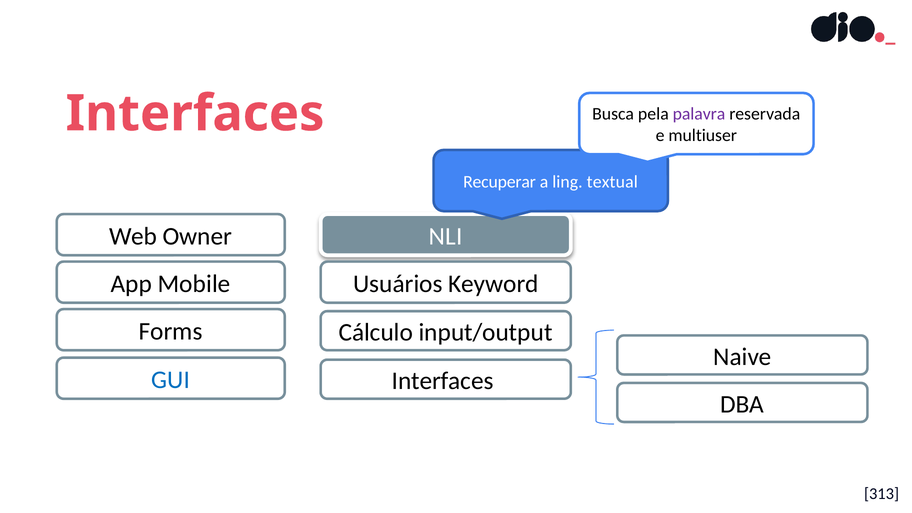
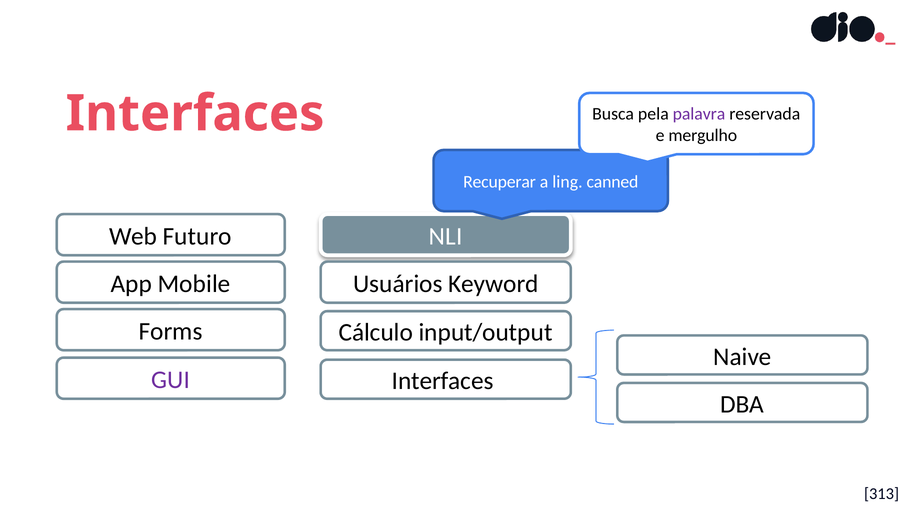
multiuser: multiuser -> mergulho
textual: textual -> canned
Owner: Owner -> Futuro
GUI colour: blue -> purple
